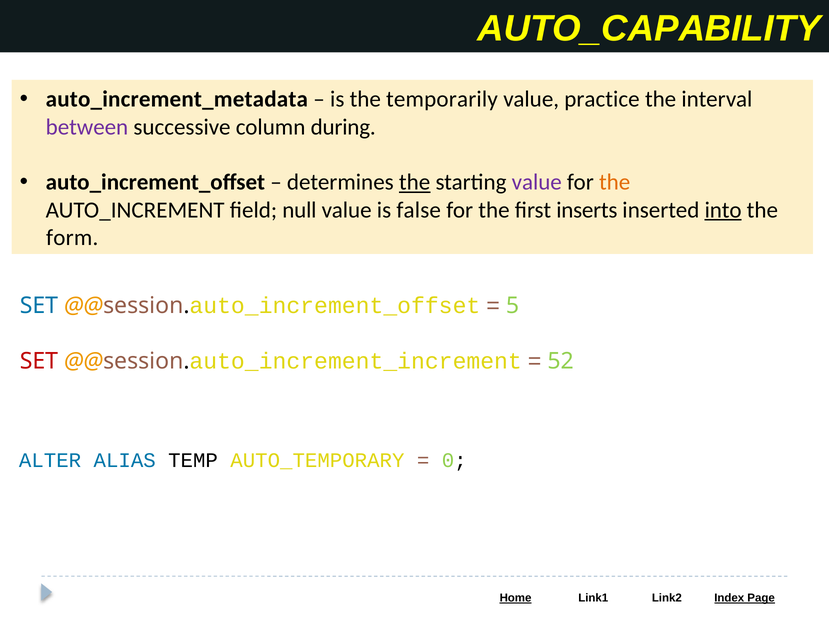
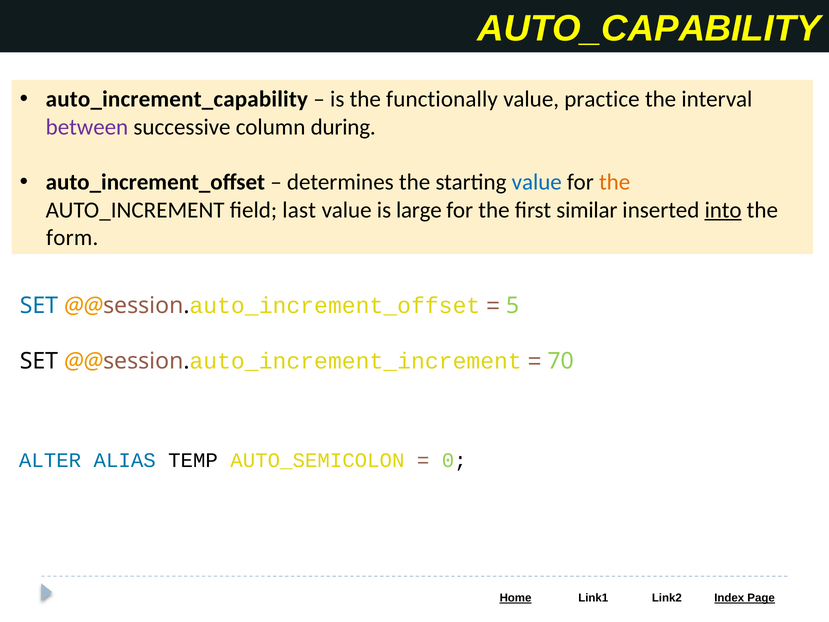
auto_increment_metadata: auto_increment_metadata -> auto_increment_capability
temporarily: temporarily -> functionally
the at (415, 182) underline: present -> none
value at (537, 182) colour: purple -> blue
null: null -> last
false: false -> large
inserts: inserts -> similar
SET at (39, 361) colour: red -> black
52: 52 -> 70
AUTO_TEMPORARY: AUTO_TEMPORARY -> AUTO_SEMICOLON
